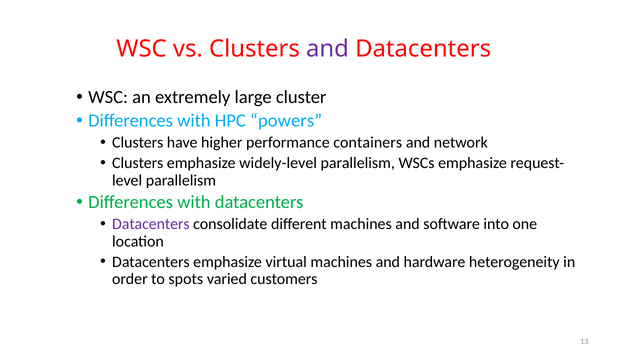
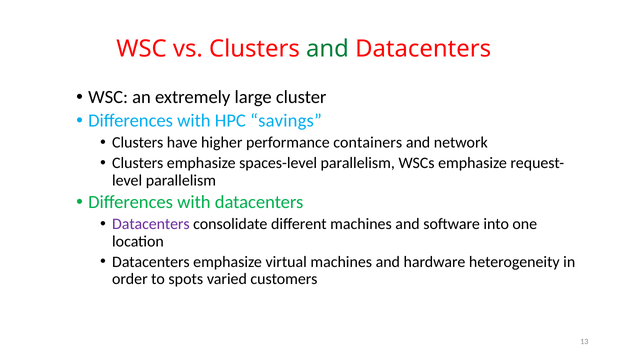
and at (327, 49) colour: purple -> green
powers: powers -> savings
widely-level: widely-level -> spaces-level
